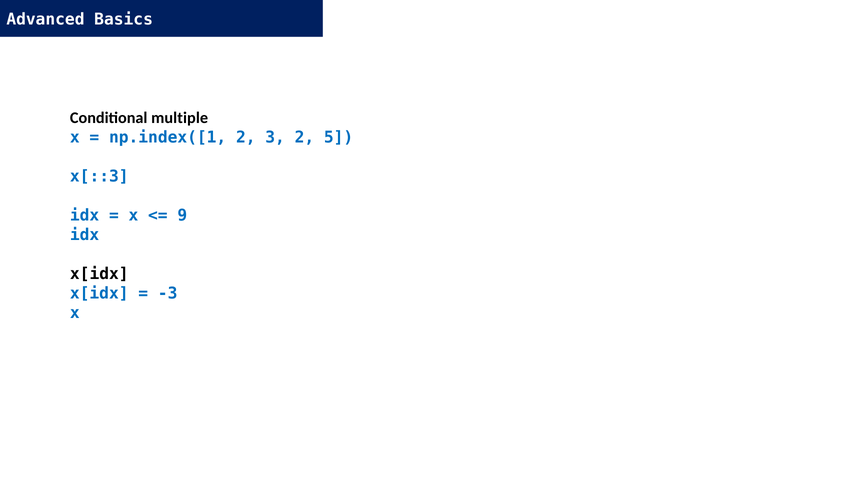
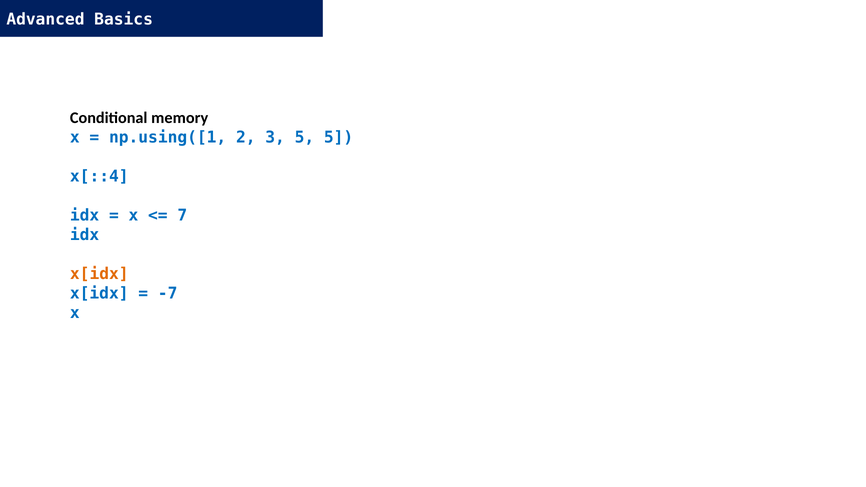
multiple: multiple -> memory
np.index([1: np.index([1 -> np.using([1
3 2: 2 -> 5
x[::3: x[::3 -> x[::4
9: 9 -> 7
x[idx at (99, 274) colour: black -> orange
-3: -3 -> -7
